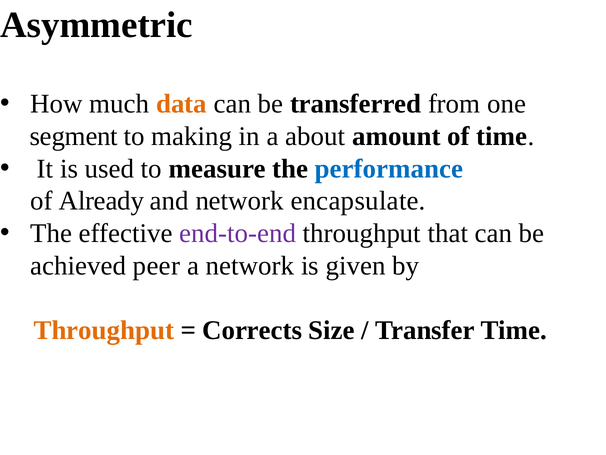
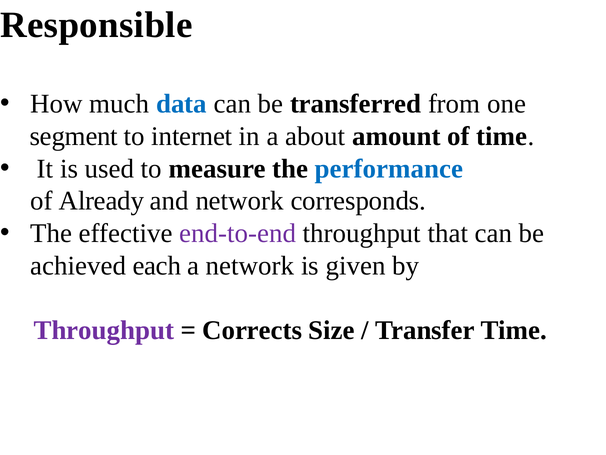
Asymmetric: Asymmetric -> Responsible
data colour: orange -> blue
making: making -> internet
encapsulate: encapsulate -> corresponds
peer: peer -> each
Throughput at (104, 330) colour: orange -> purple
